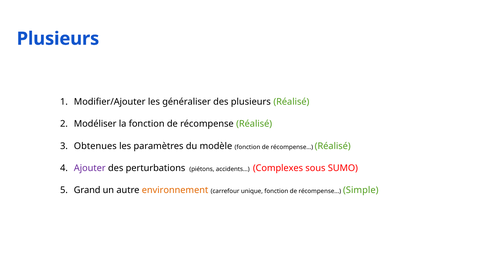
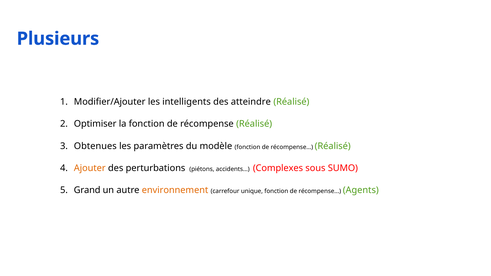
généraliser: généraliser -> intelligents
des plusieurs: plusieurs -> atteindre
Modéliser: Modéliser -> Optimiser
Ajouter colour: purple -> orange
Simple: Simple -> Agents
